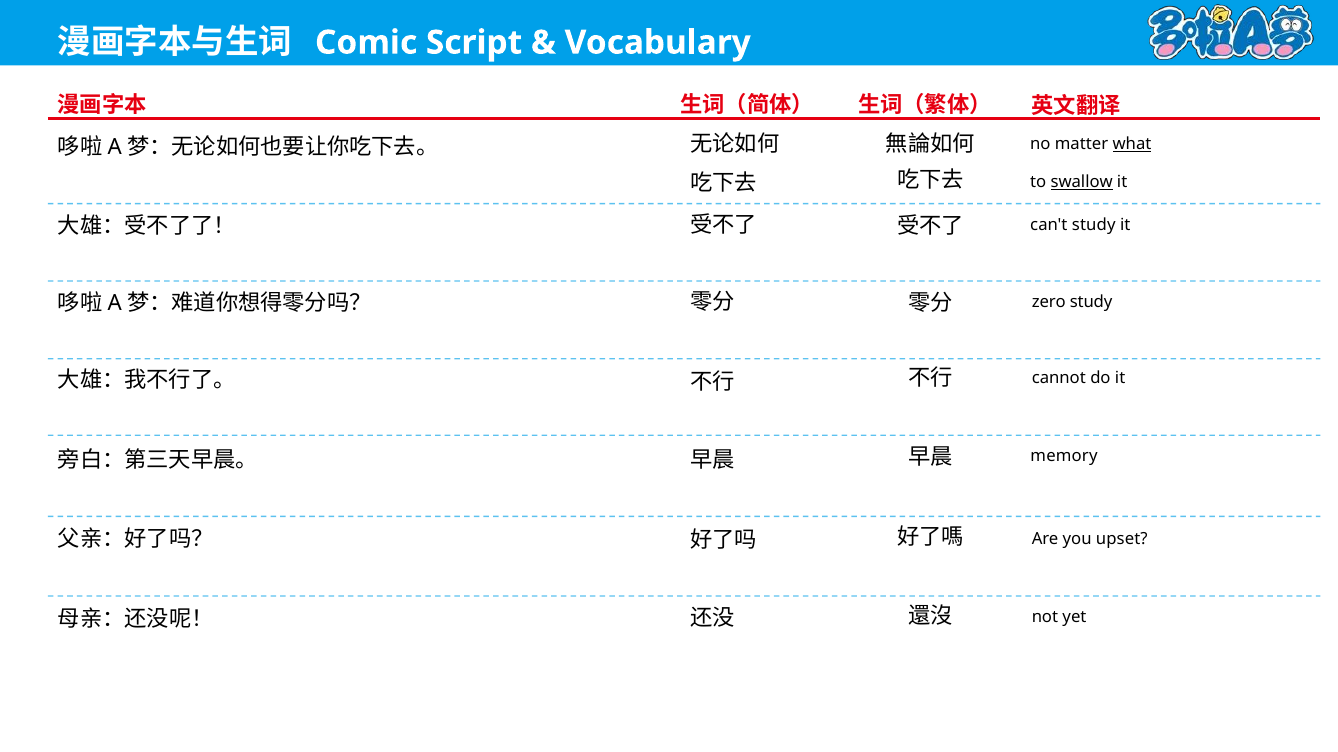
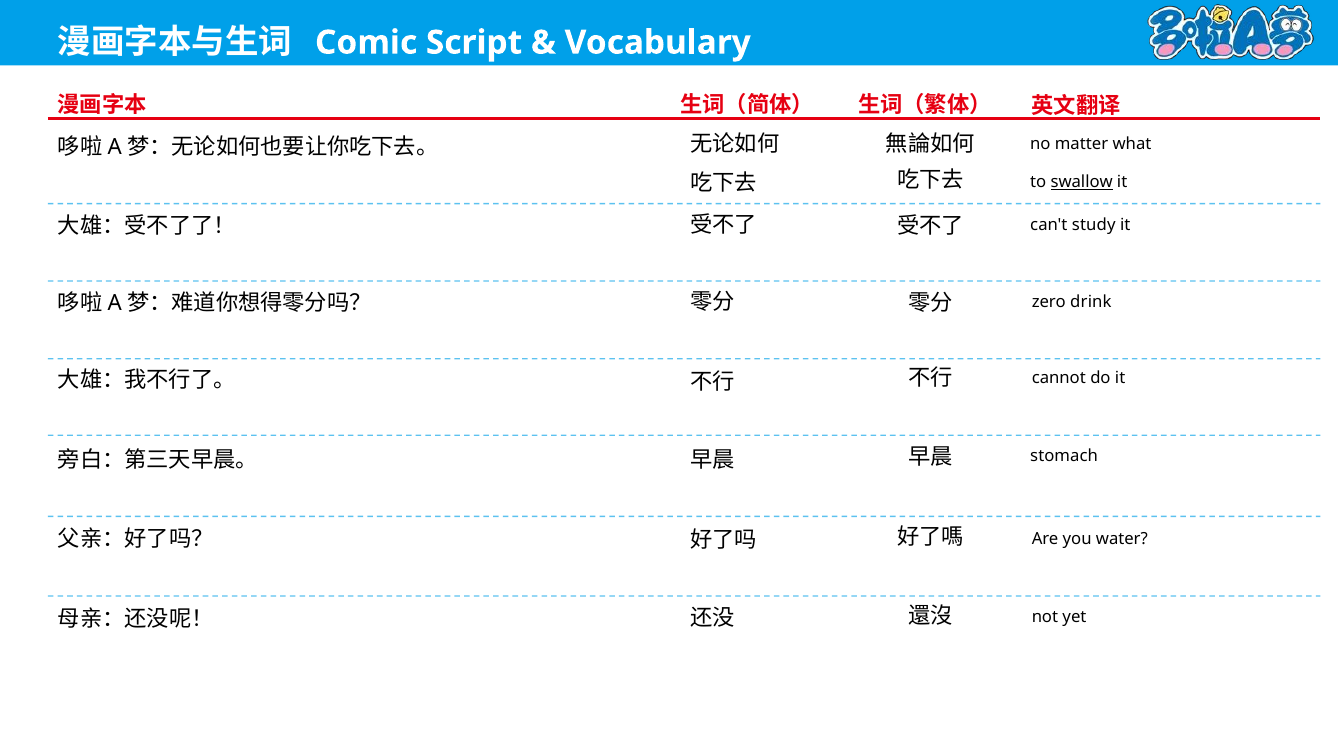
what underline: present -> none
zero study: study -> drink
memory: memory -> stomach
upset: upset -> water
